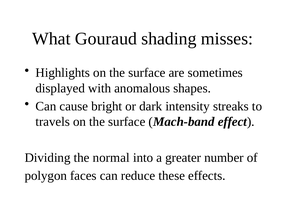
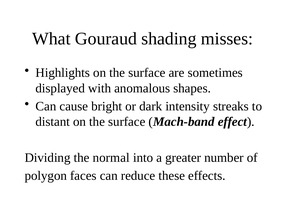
travels: travels -> distant
